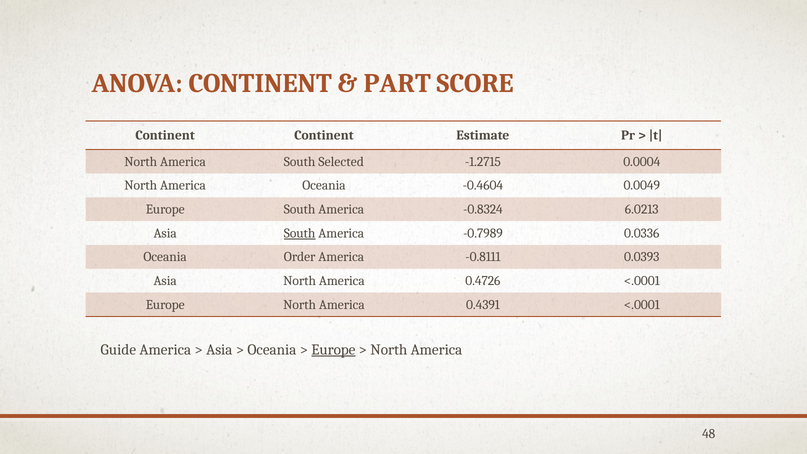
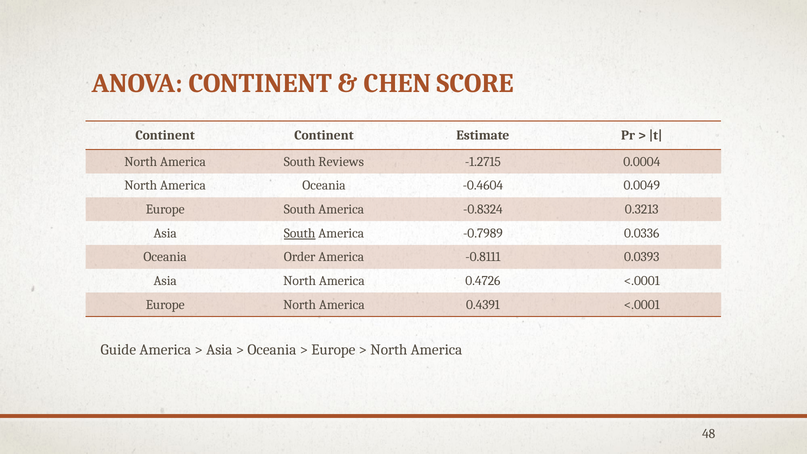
PART: PART -> CHEN
Selected: Selected -> Reviews
6.0213: 6.0213 -> 0.3213
Europe at (333, 350) underline: present -> none
